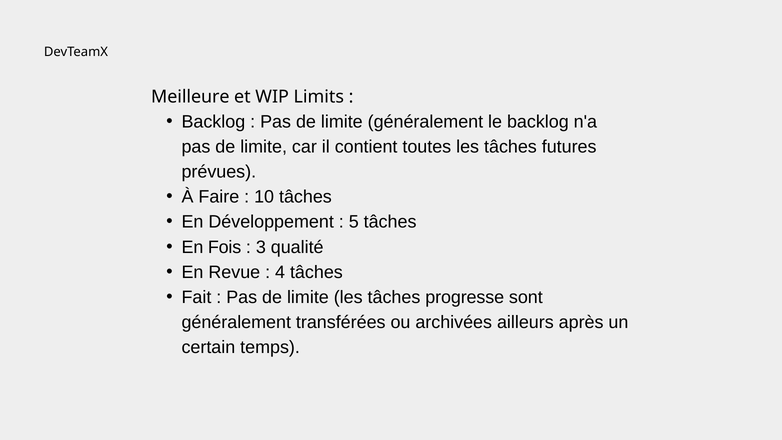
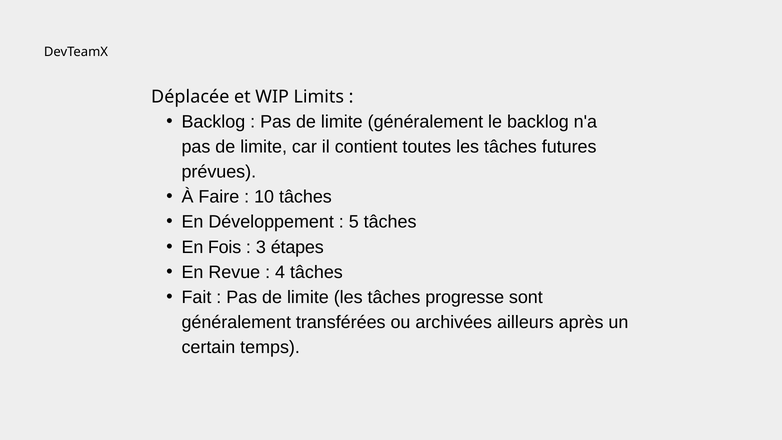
Meilleure: Meilleure -> Déplacée
qualité: qualité -> étapes
